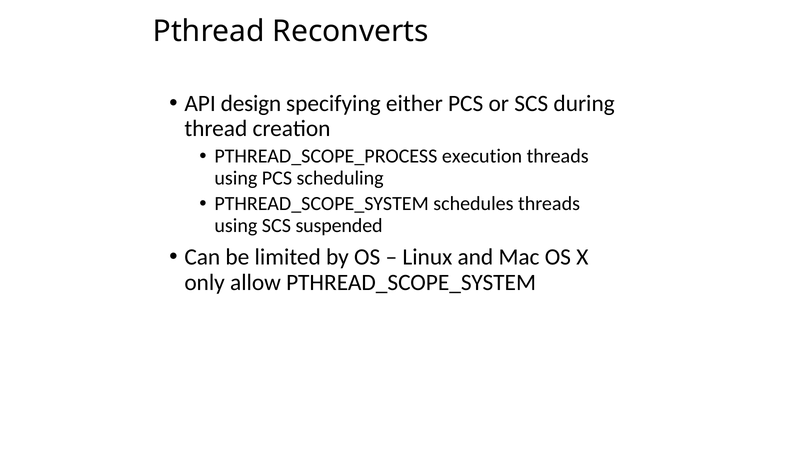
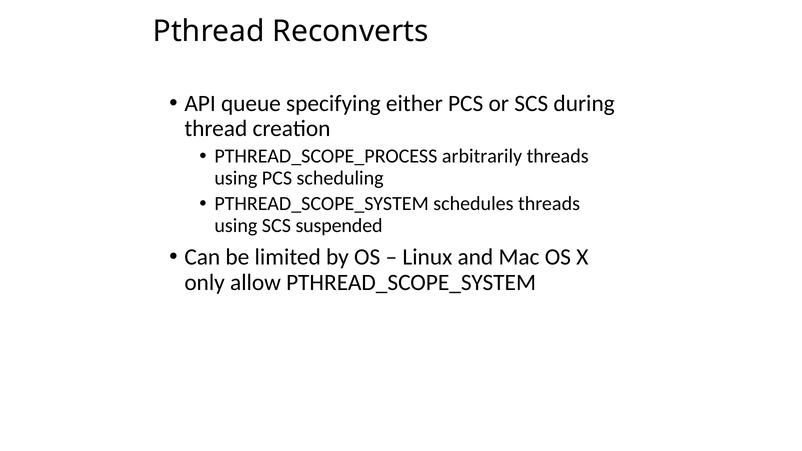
design: design -> queue
execution: execution -> arbitrarily
